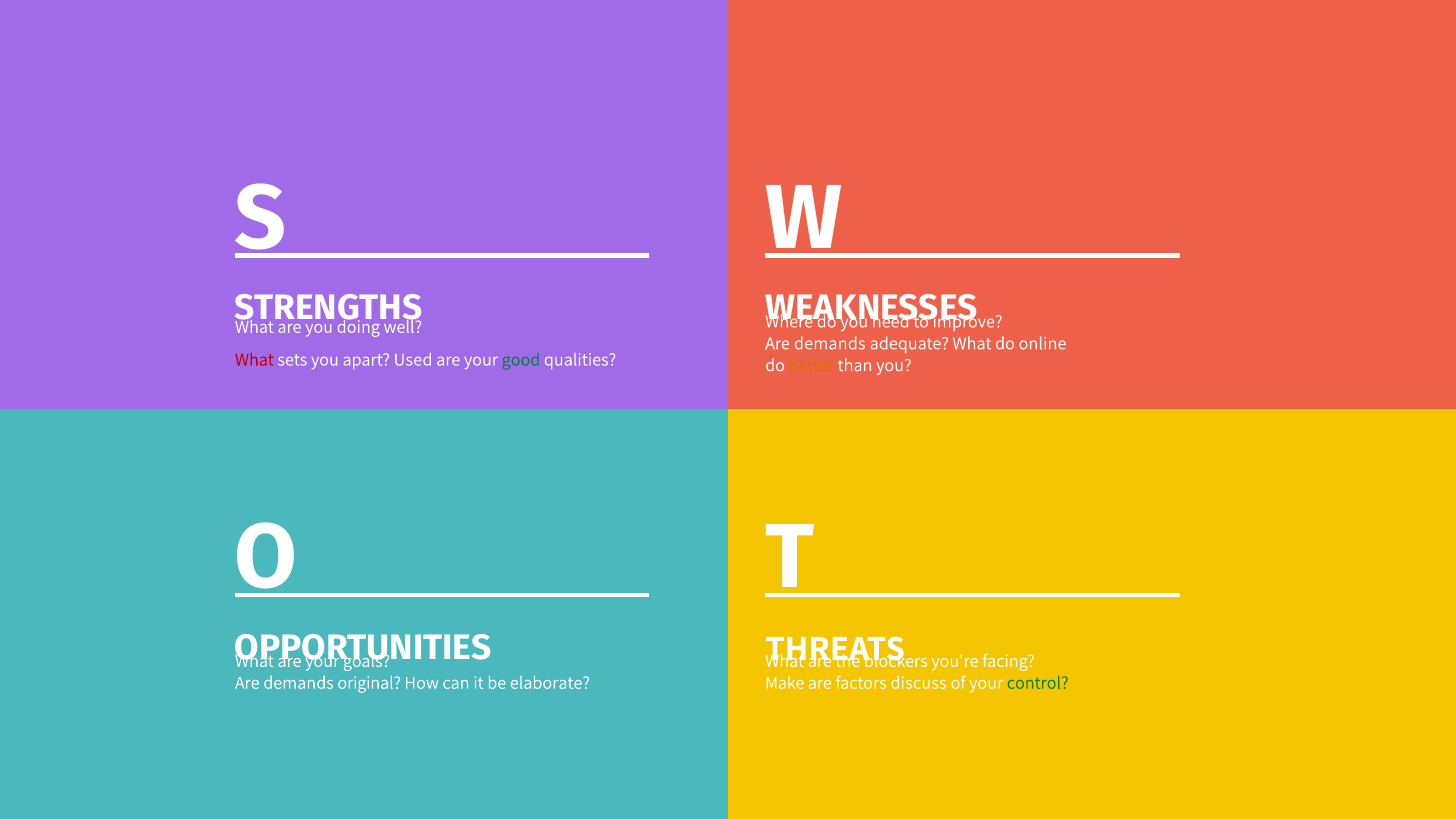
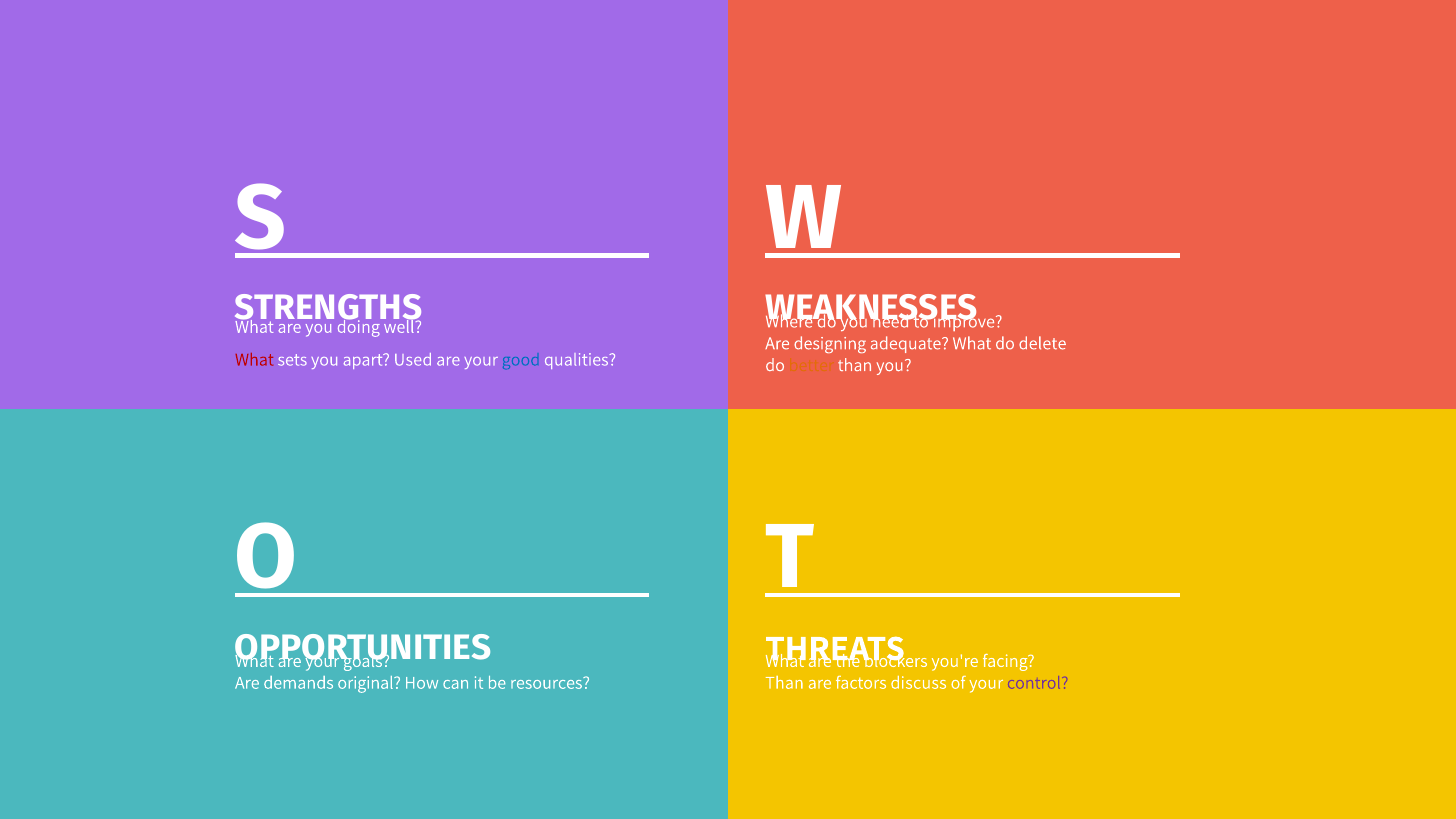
demands at (830, 343): demands -> designing
online: online -> delete
good colour: green -> blue
elaborate: elaborate -> resources
Make at (785, 683): Make -> Than
control colour: green -> purple
